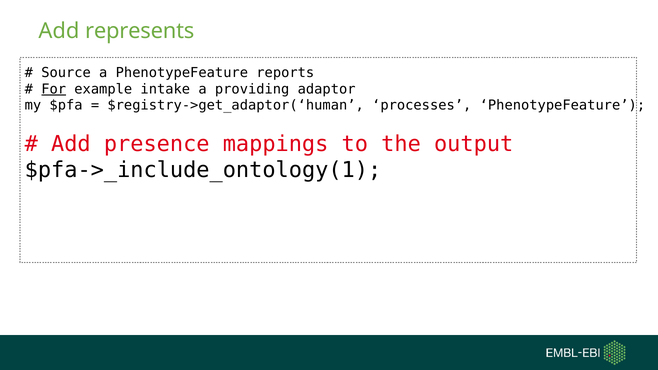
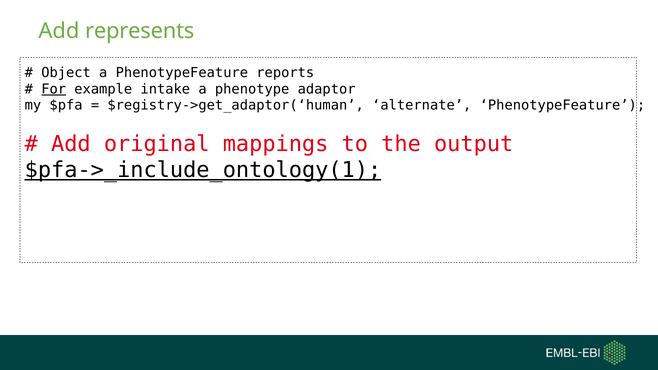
Source: Source -> Object
providing: providing -> phenotype
processes: processes -> alternate
presence: presence -> original
$pfa->_include_ontology(1 underline: none -> present
